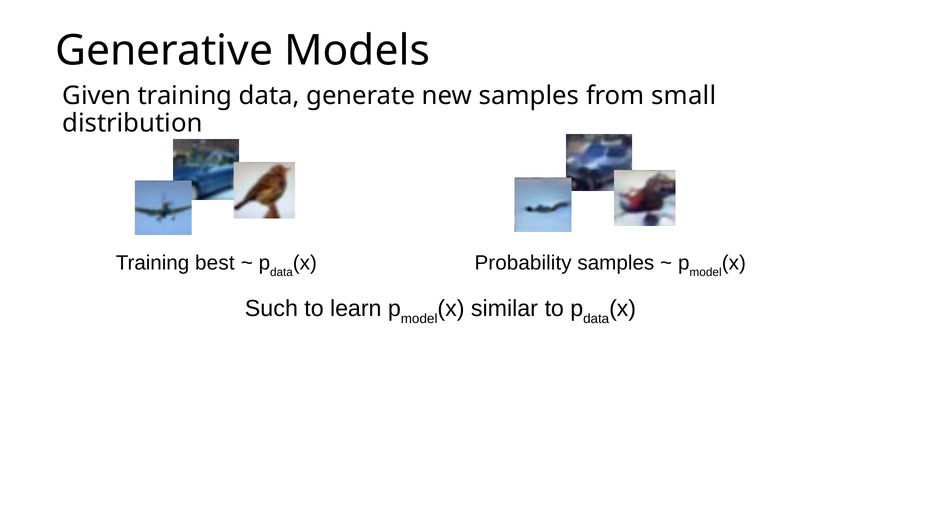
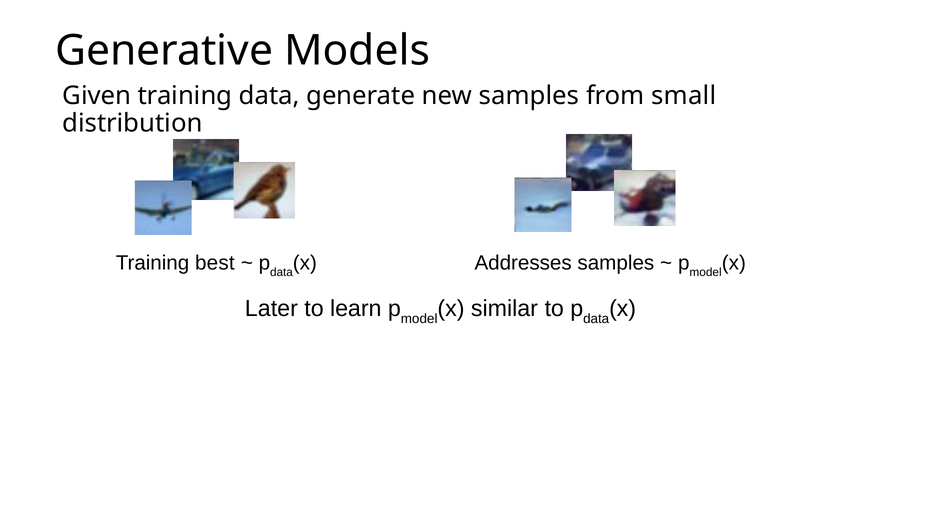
Probability: Probability -> Addresses
Such: Such -> Later
